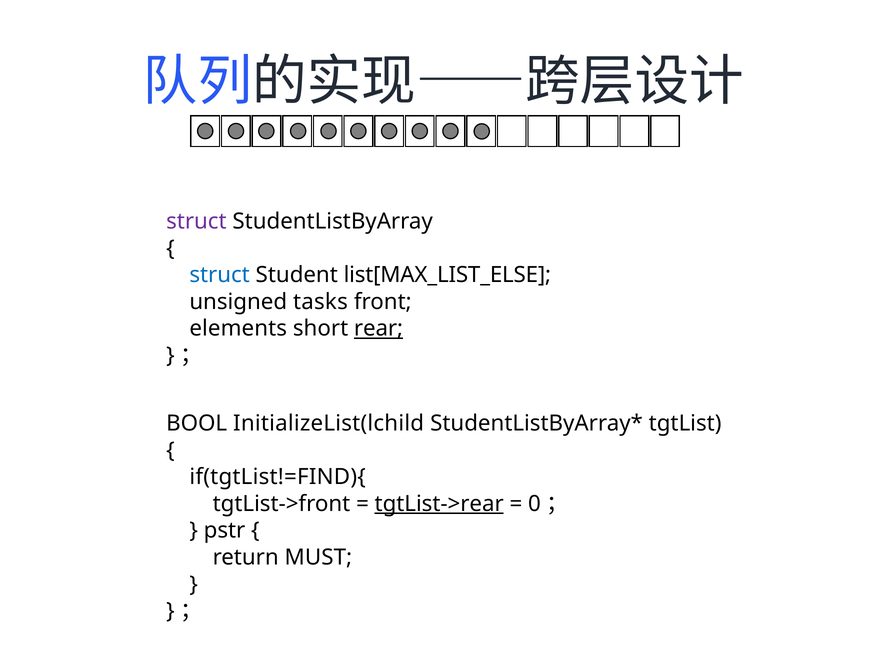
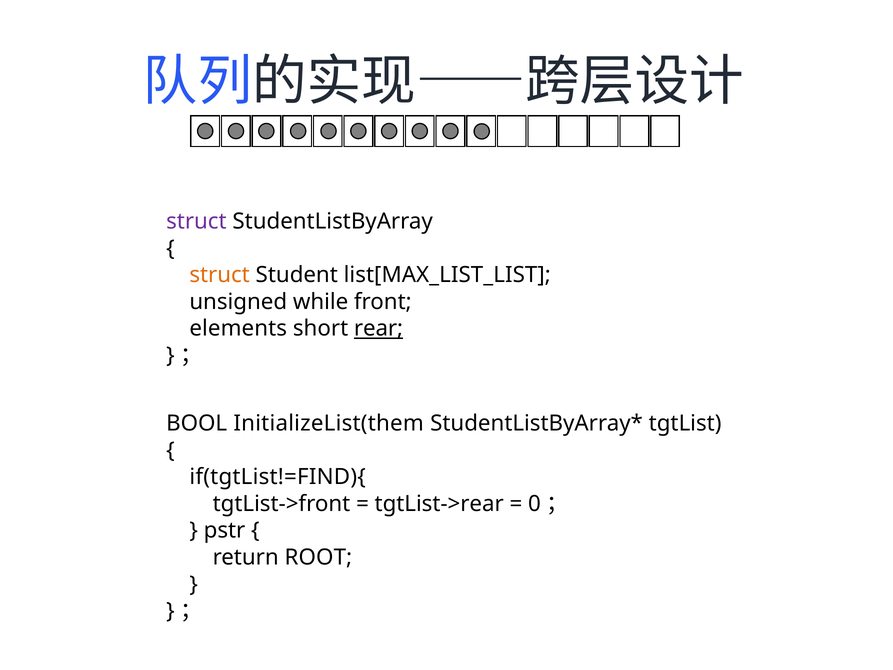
struct at (220, 275) colour: blue -> orange
list[MAX_LIST_ELSE: list[MAX_LIST_ELSE -> list[MAX_LIST_LIST
tasks: tasks -> while
InitializeList(lchild: InitializeList(lchild -> InitializeList(them
tgtList->rear underline: present -> none
MUST: MUST -> ROOT
